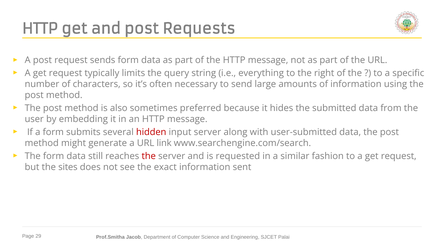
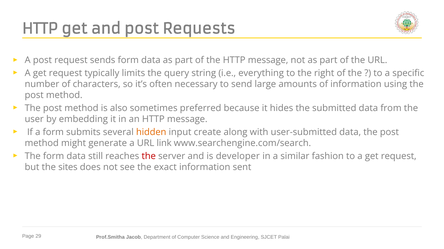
hidden colour: red -> orange
input server: server -> create
requested: requested -> developer
